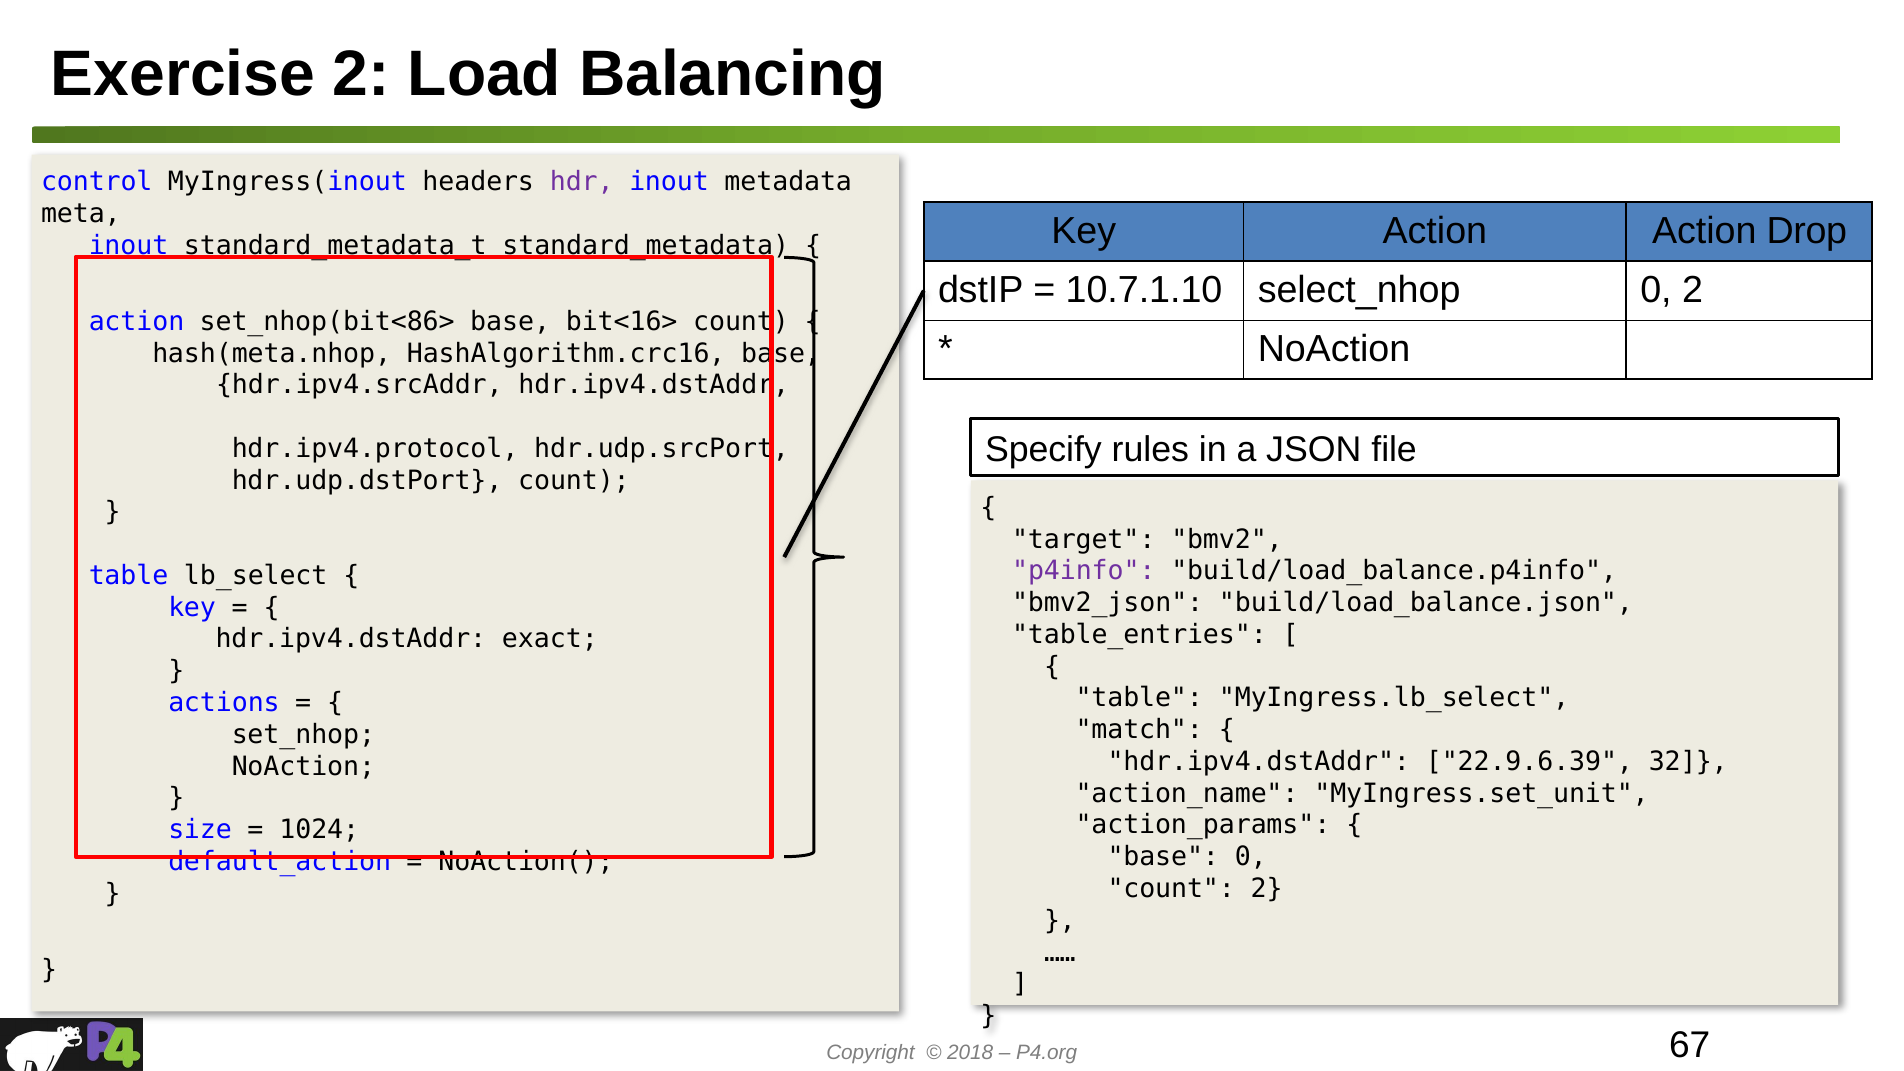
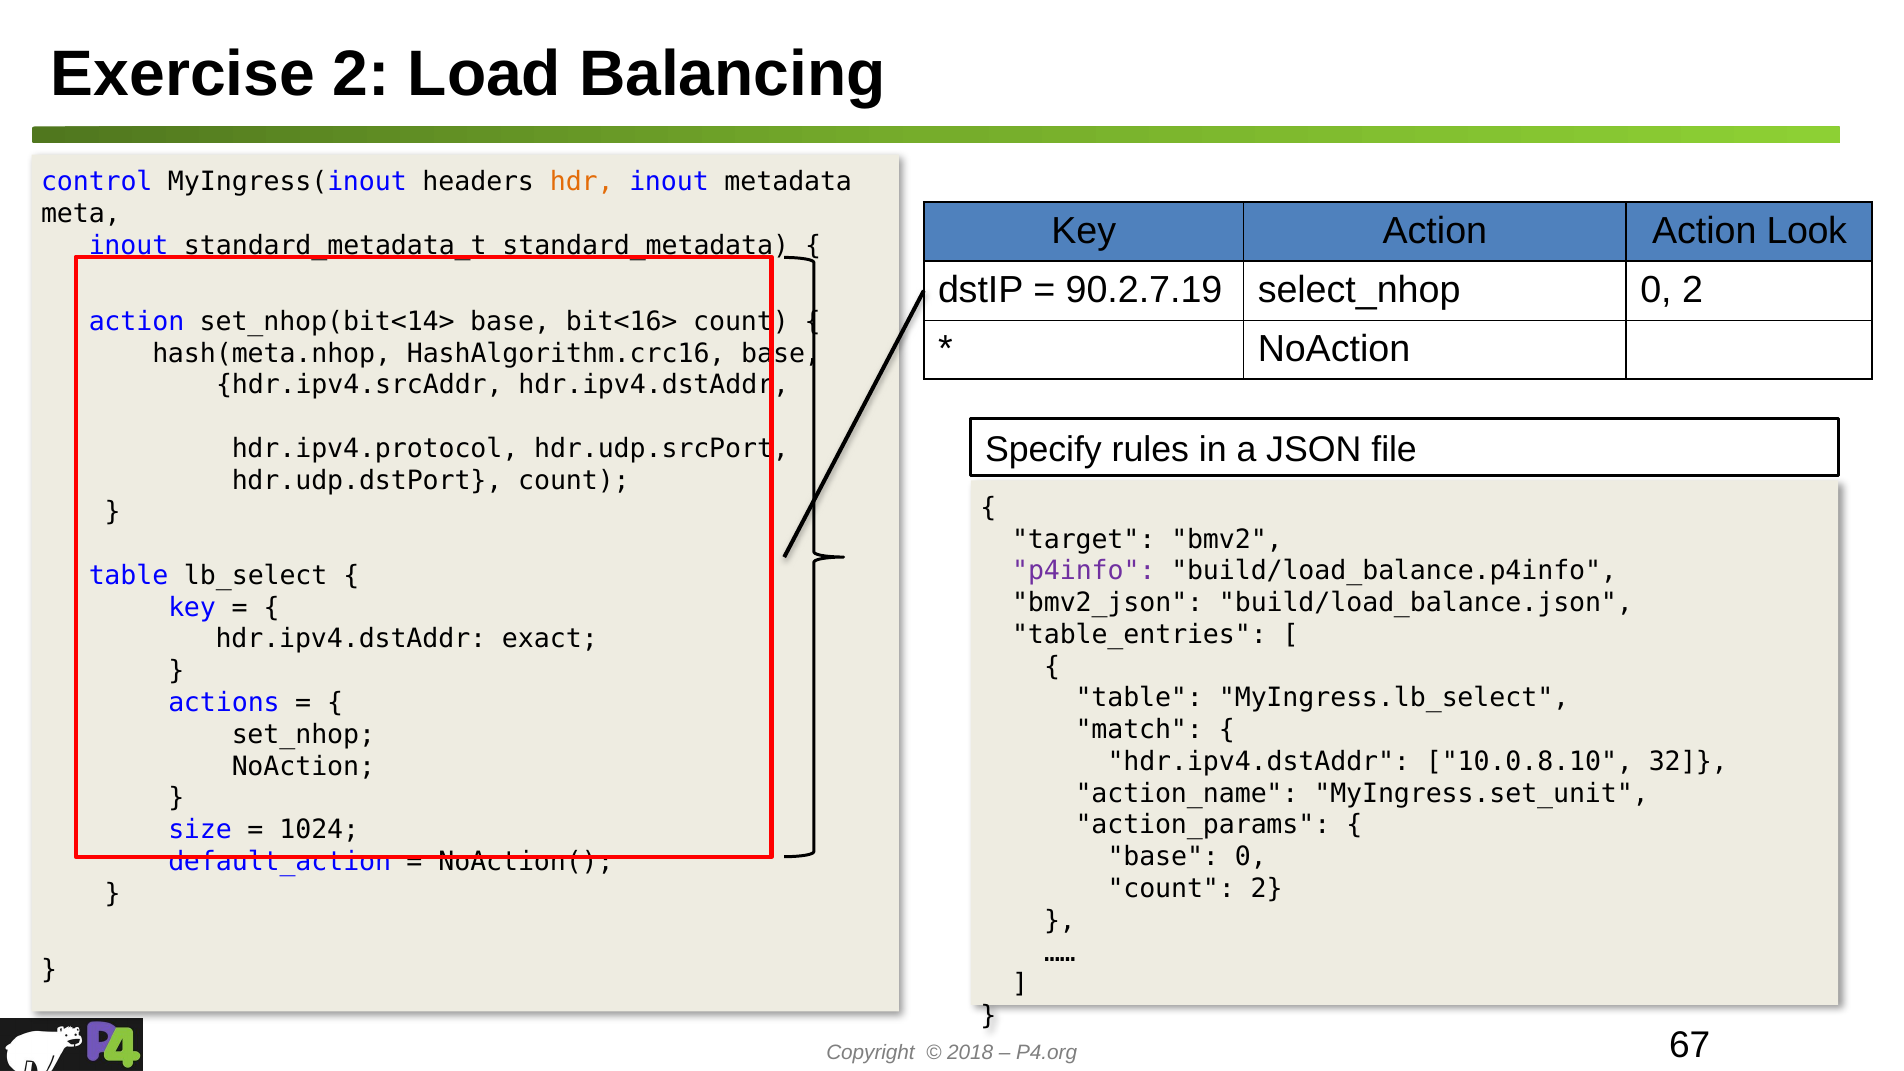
hdr colour: purple -> orange
Drop: Drop -> Look
10.7.1.10: 10.7.1.10 -> 90.2.7.19
set_nhop(bit<86>: set_nhop(bit<86> -> set_nhop(bit<14>
22.9.6.39: 22.9.6.39 -> 10.0.8.10
